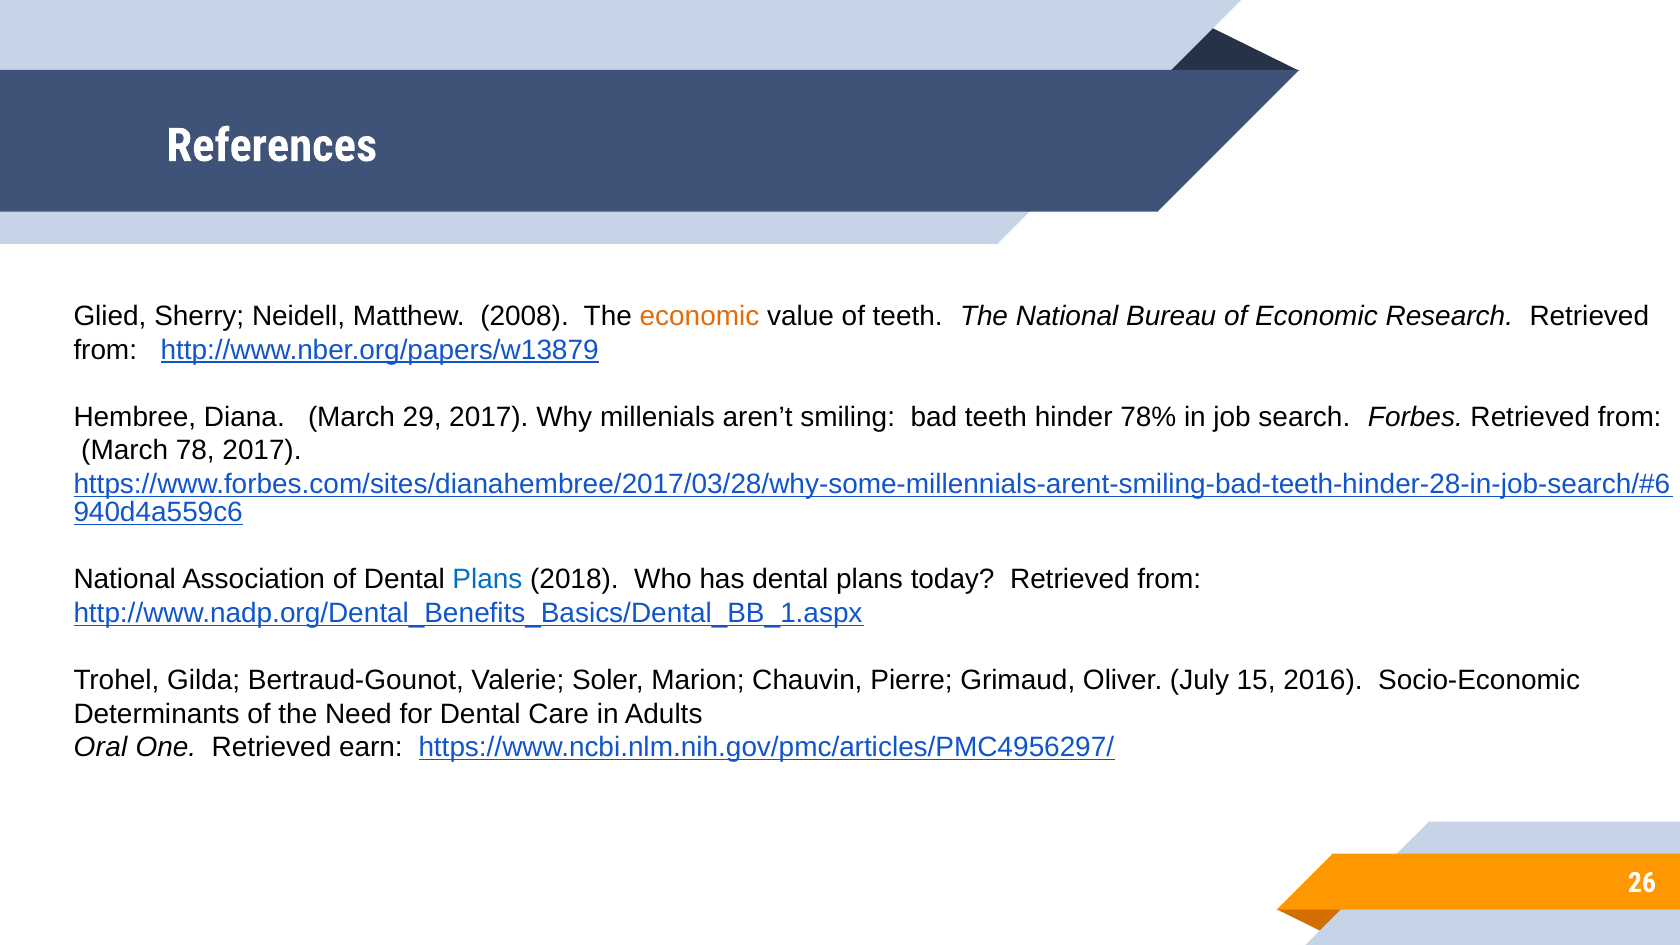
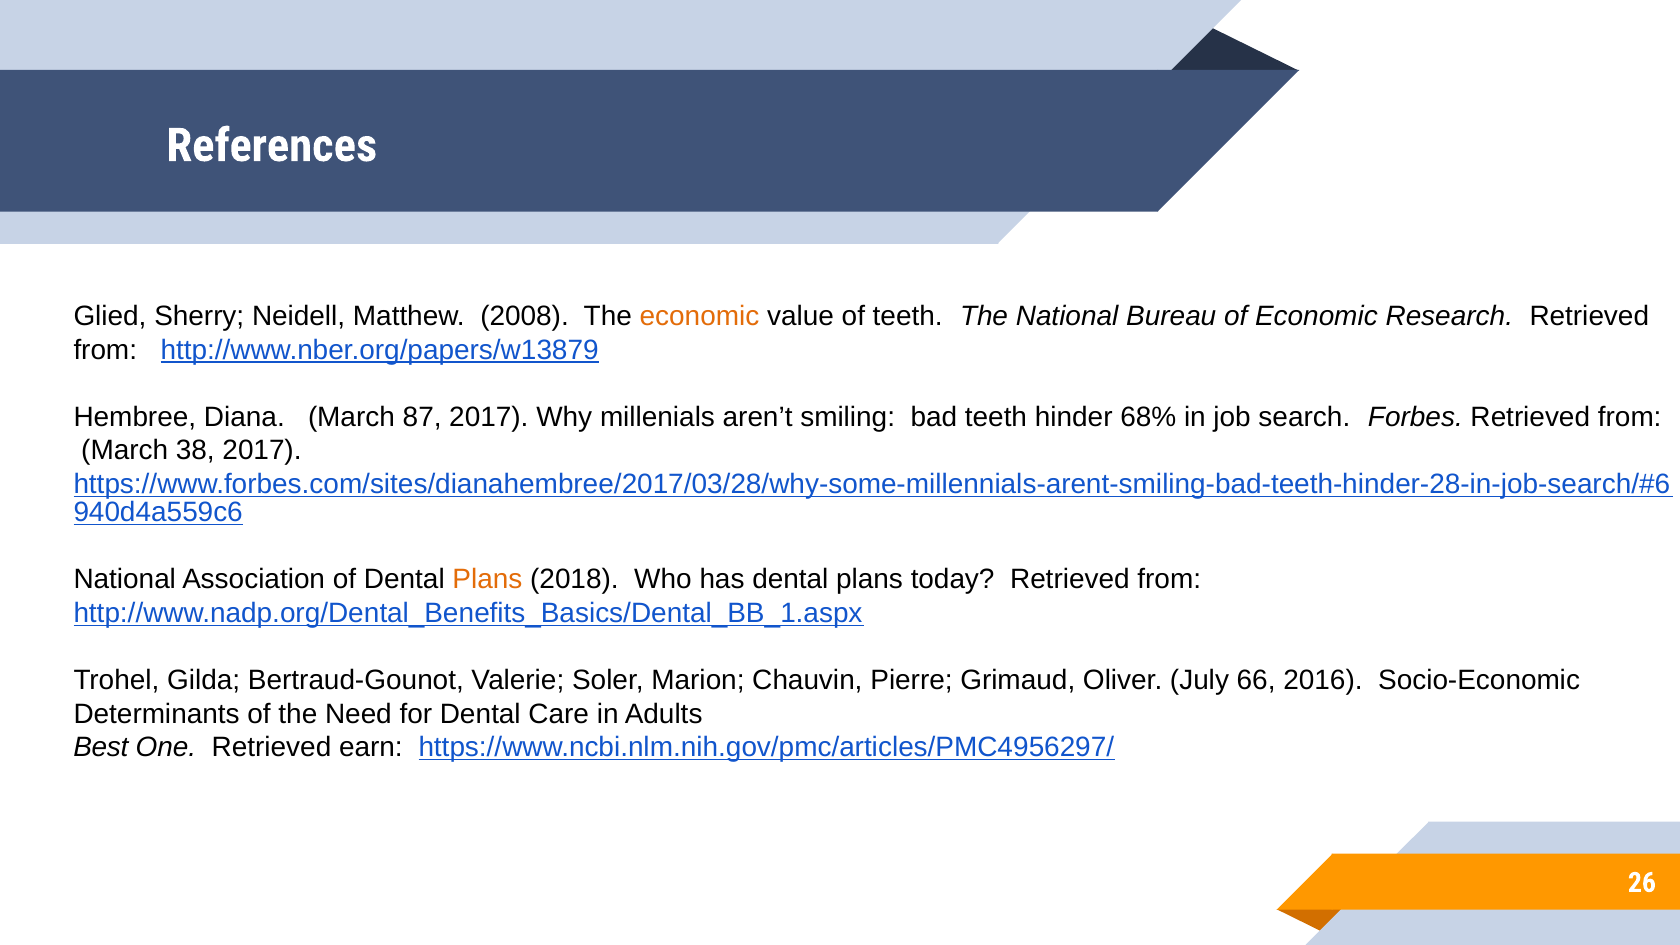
29: 29 -> 87
78%: 78% -> 68%
78: 78 -> 38
Plans at (487, 579) colour: blue -> orange
15: 15 -> 66
Oral: Oral -> Best
